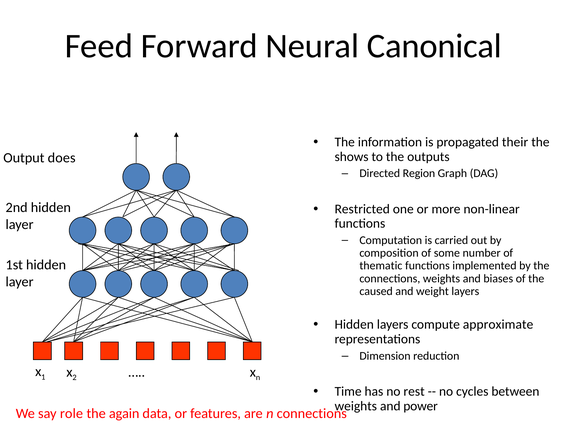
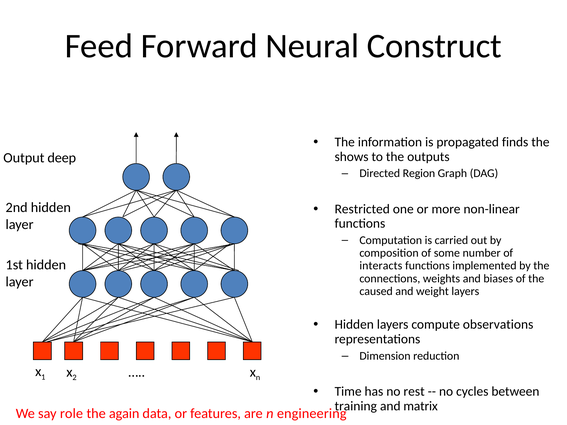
Canonical: Canonical -> Construct
their: their -> finds
does: does -> deep
thematic: thematic -> interacts
approximate: approximate -> observations
weights at (356, 406): weights -> training
power: power -> matrix
n connections: connections -> engineering
